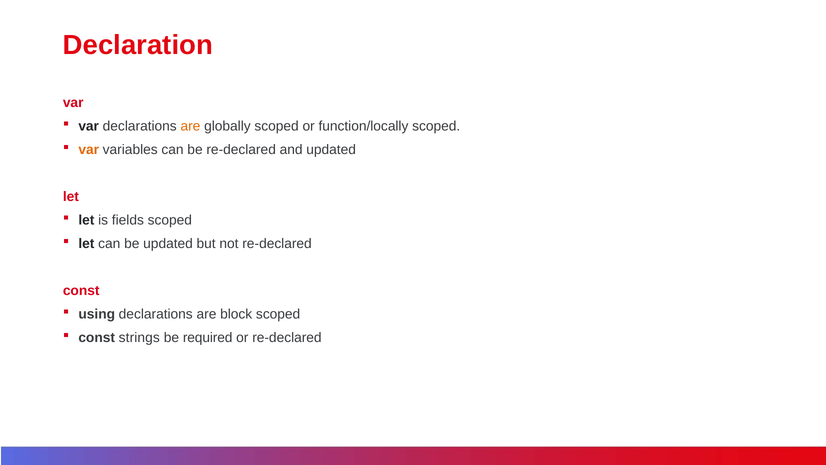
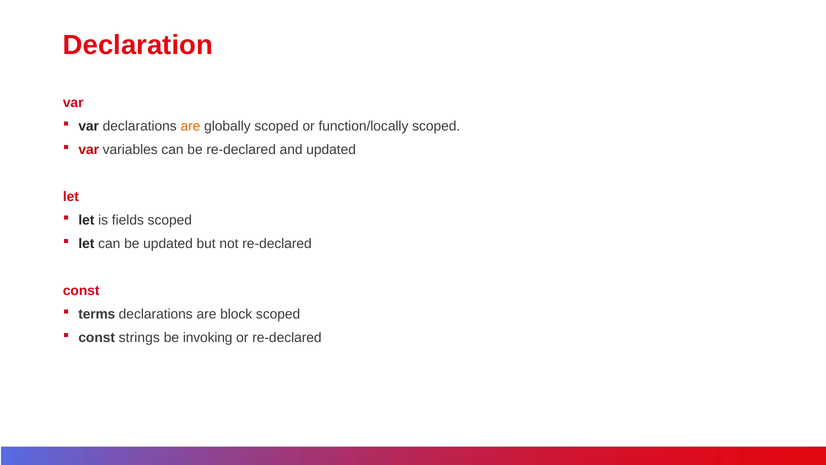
var at (89, 150) colour: orange -> red
using: using -> terms
required: required -> invoking
